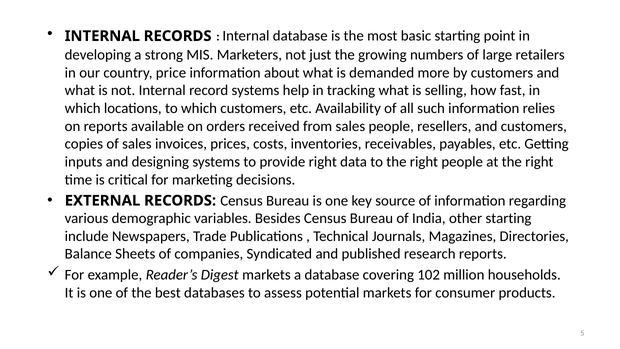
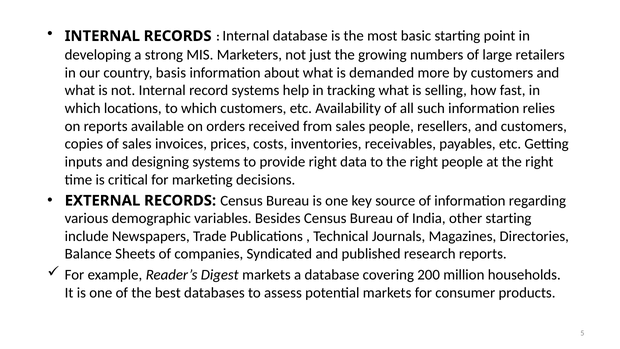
price: price -> basis
102: 102 -> 200
